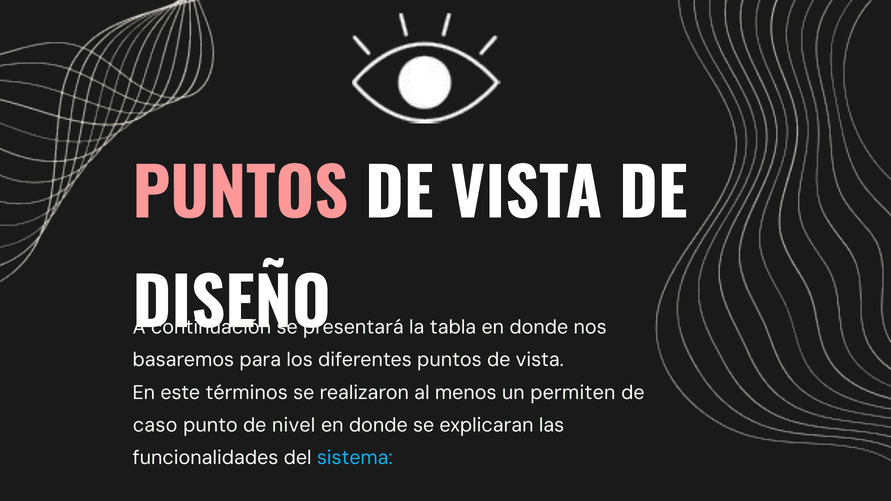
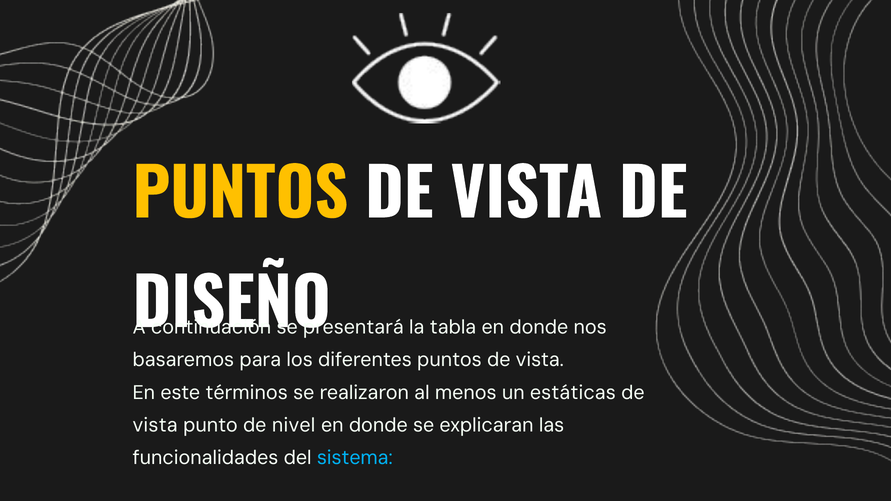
PUNTOS at (240, 196) colour: pink -> yellow
permiten: permiten -> estáticas
caso at (155, 425): caso -> vista
